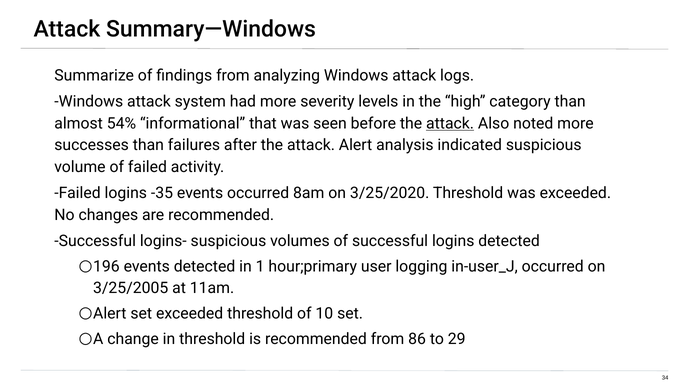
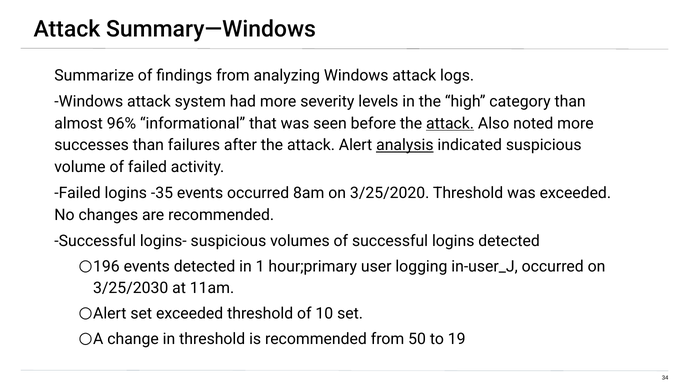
54%: 54% -> 96%
analysis underline: none -> present
3/25/2005: 3/25/2005 -> 3/25/2030
86: 86 -> 50
29: 29 -> 19
